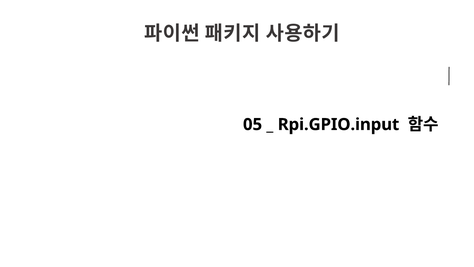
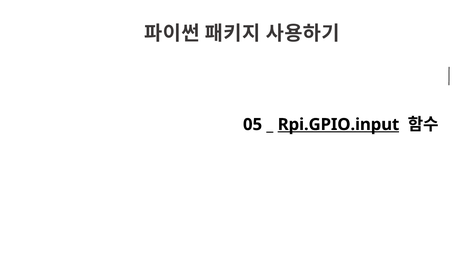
Rpi.GPIO.input underline: none -> present
